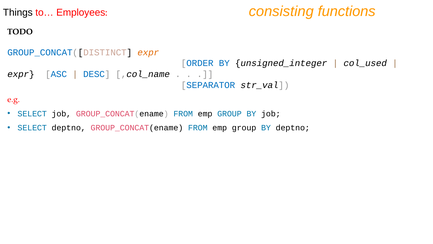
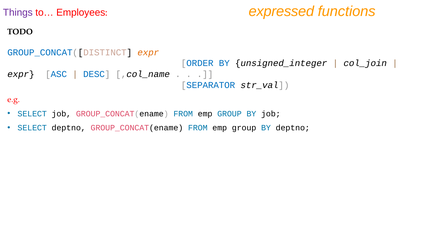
consisting: consisting -> expressed
Things colour: black -> purple
col_used: col_used -> col_join
